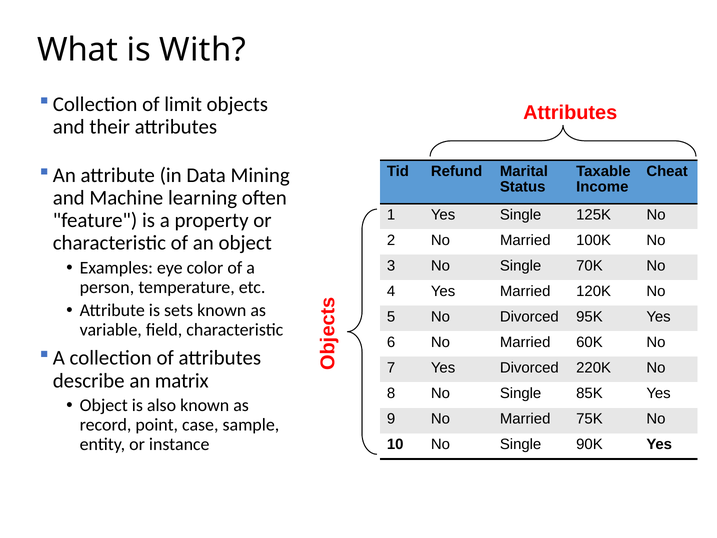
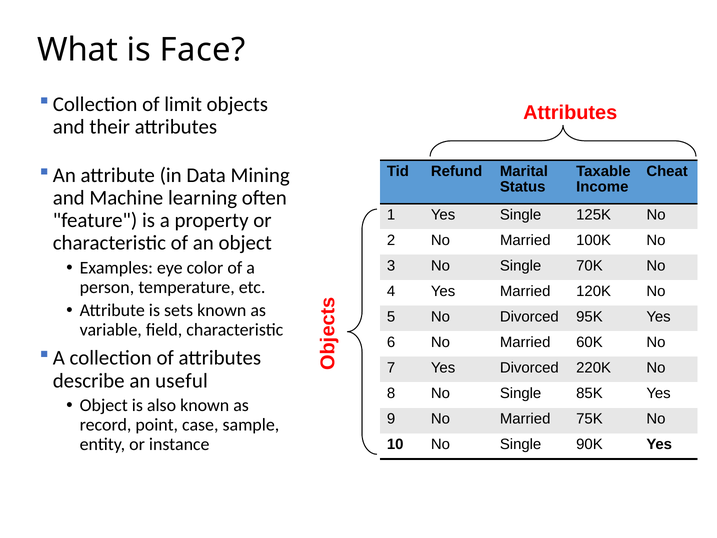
With: With -> Face
matrix: matrix -> useful
